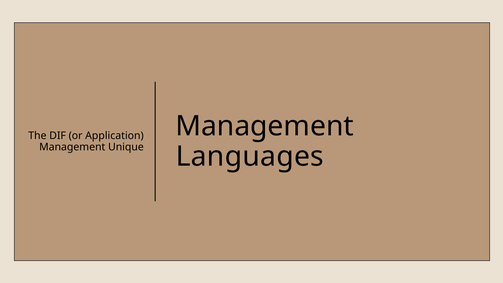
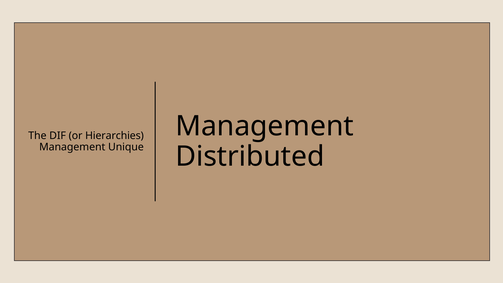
Application: Application -> Hierarchies
Languages: Languages -> Distributed
